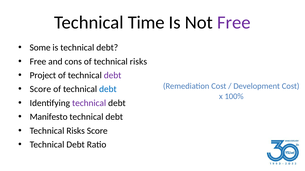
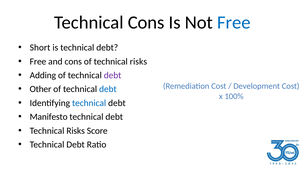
Technical Time: Time -> Cons
Free at (234, 22) colour: purple -> blue
Some: Some -> Short
Project: Project -> Adding
Score at (40, 89): Score -> Other
technical at (89, 103) colour: purple -> blue
